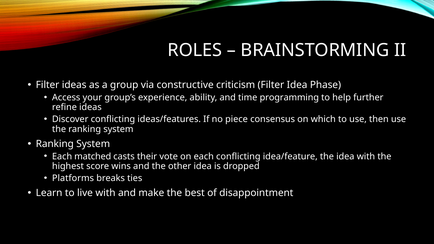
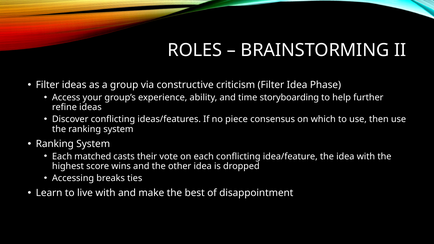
programming: programming -> storyboarding
Platforms: Platforms -> Accessing
